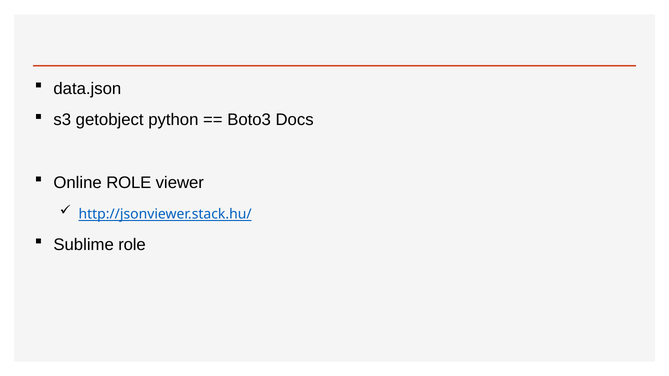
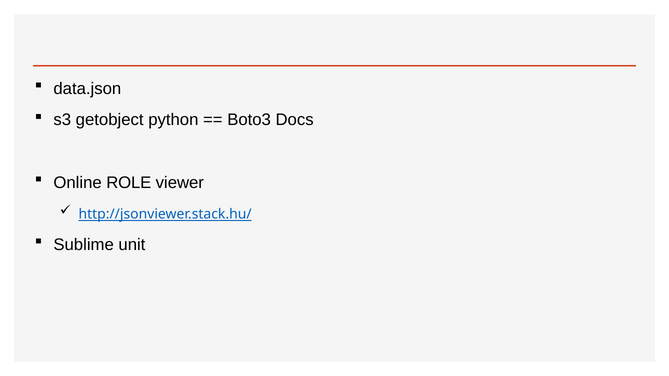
Sublime role: role -> unit
